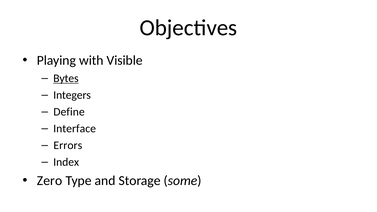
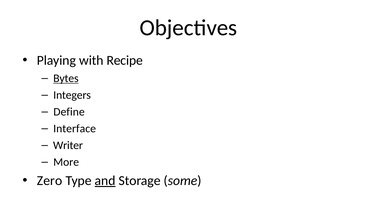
Visible: Visible -> Recipe
Errors: Errors -> Writer
Index: Index -> More
and underline: none -> present
